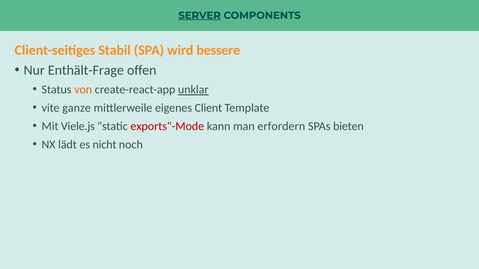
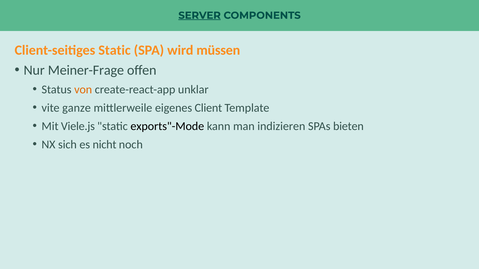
Client-seitiges Stabil: Stabil -> Static
bessere: bessere -> müssen
Enthält-Frage: Enthält-Frage -> Meiner-Frage
unklar underline: present -> none
exports"-Mode colour: red -> black
erfordern: erfordern -> indizieren
lädt: lädt -> sich
